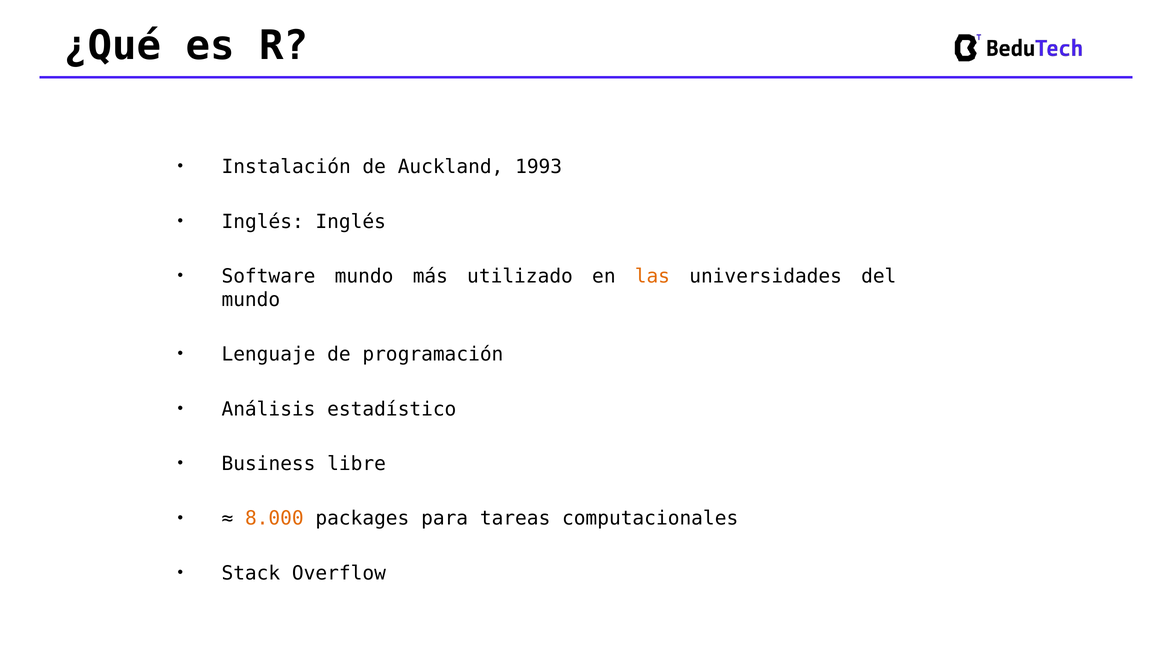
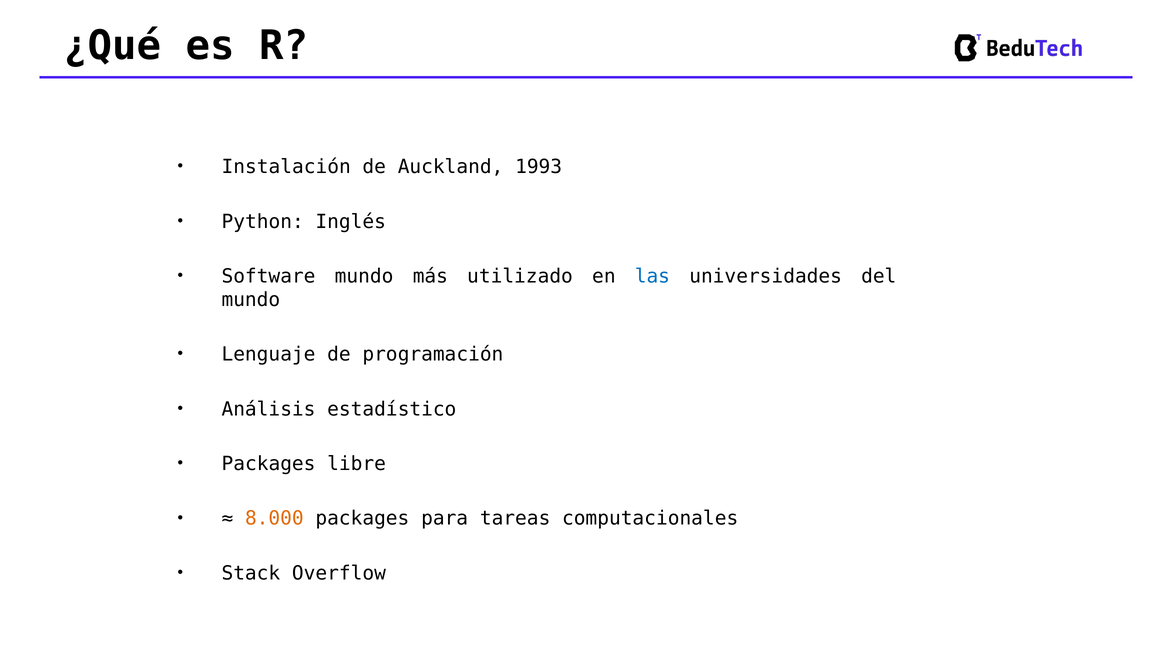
Inglés at (263, 222): Inglés -> Python
las colour: orange -> blue
Business at (269, 464): Business -> Packages
